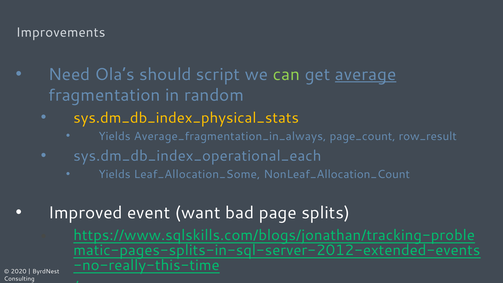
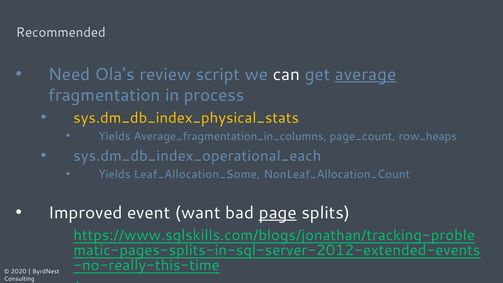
Improvements: Improvements -> Recommended
should: should -> review
can colour: light green -> white
random: random -> process
Average_fragmentation_in_always: Average_fragmentation_in_always -> Average_fragmentation_in_columns
row_result: row_result -> row_heaps
page underline: none -> present
